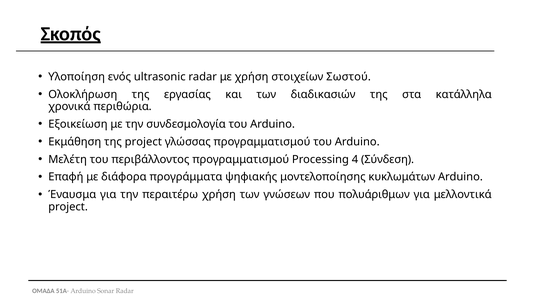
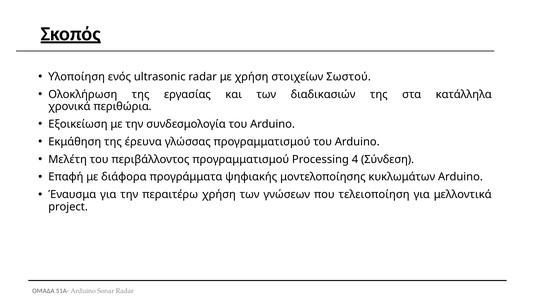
της project: project -> έρευνα
πολυάριθμων: πολυάριθμων -> τελειοποίηση
